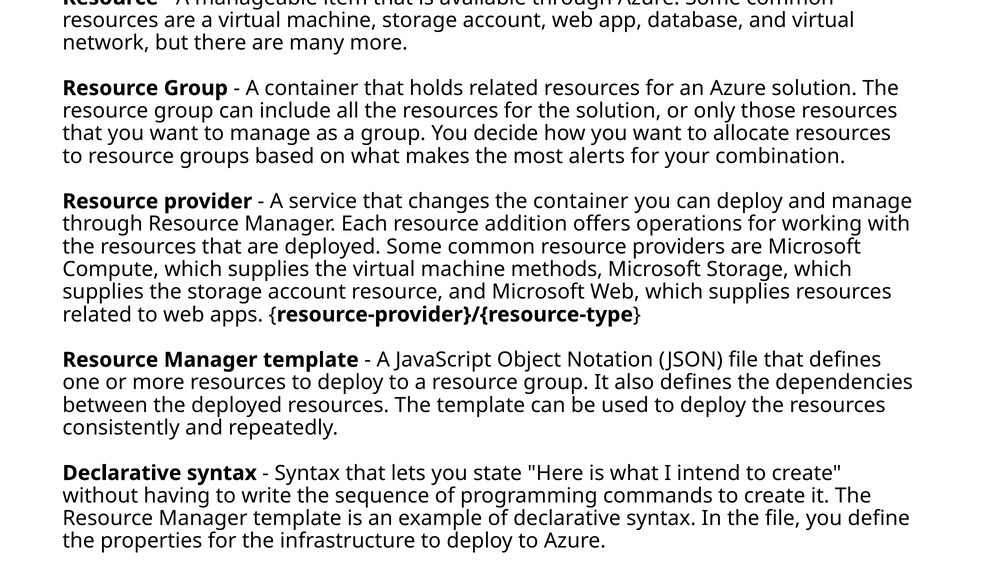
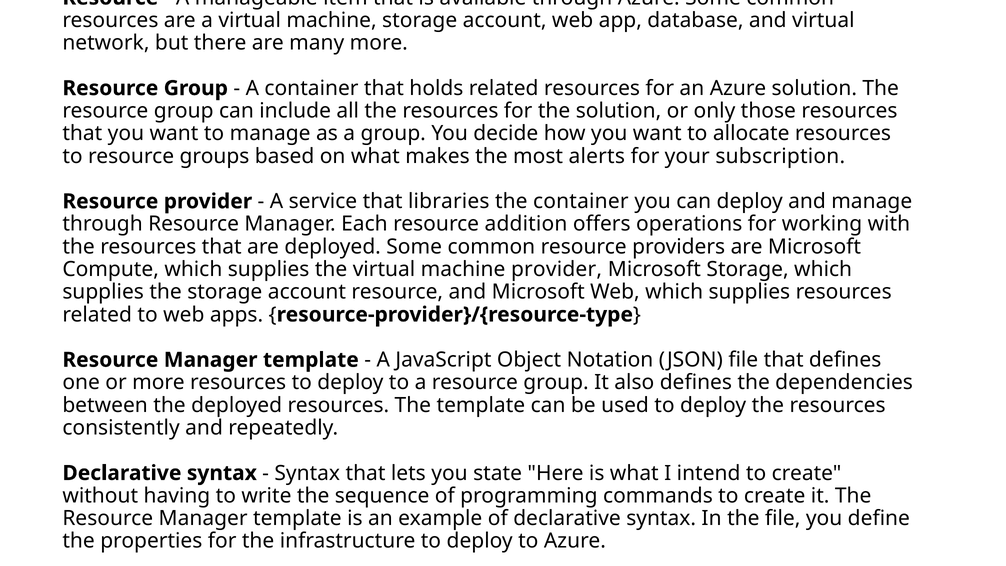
combination: combination -> subscription
changes: changes -> libraries
machine methods: methods -> provider
